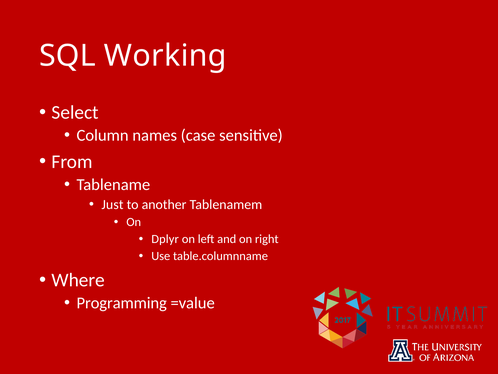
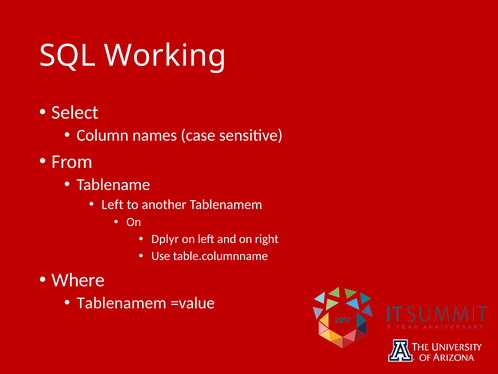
Just at (112, 204): Just -> Left
Programming at (122, 303): Programming -> Tablenamem
